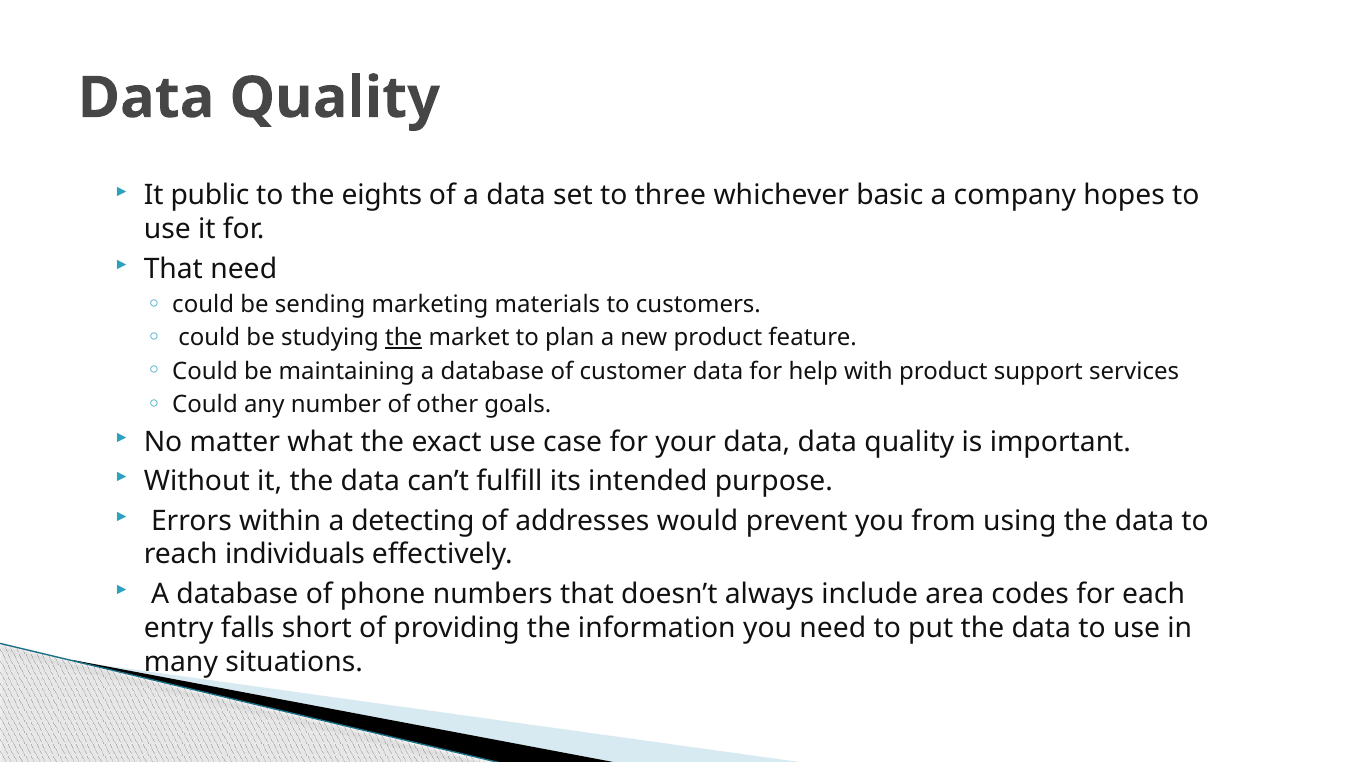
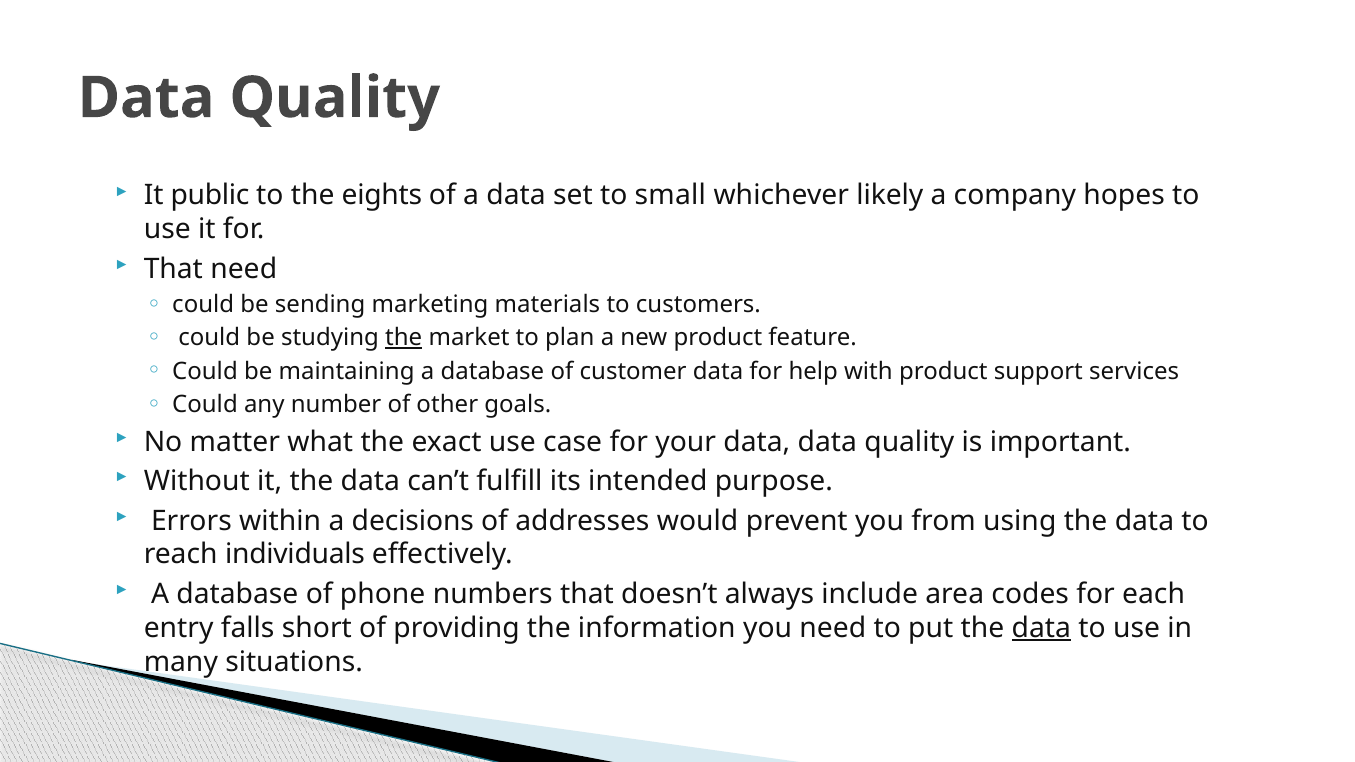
three: three -> small
basic: basic -> likely
detecting: detecting -> decisions
data at (1041, 628) underline: none -> present
